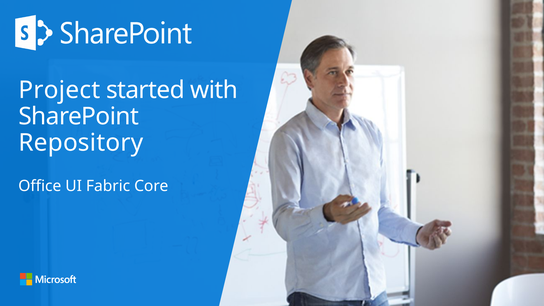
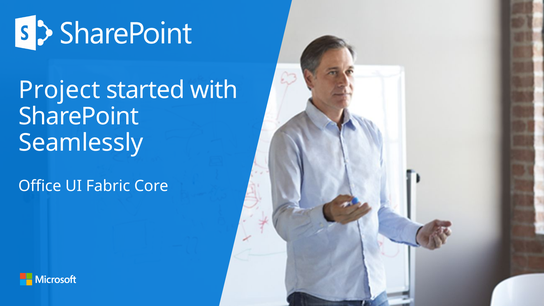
Repository: Repository -> Seamlessly
